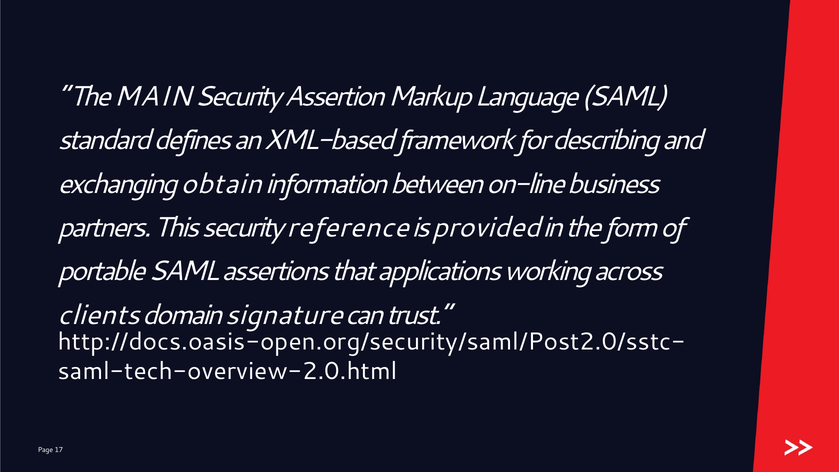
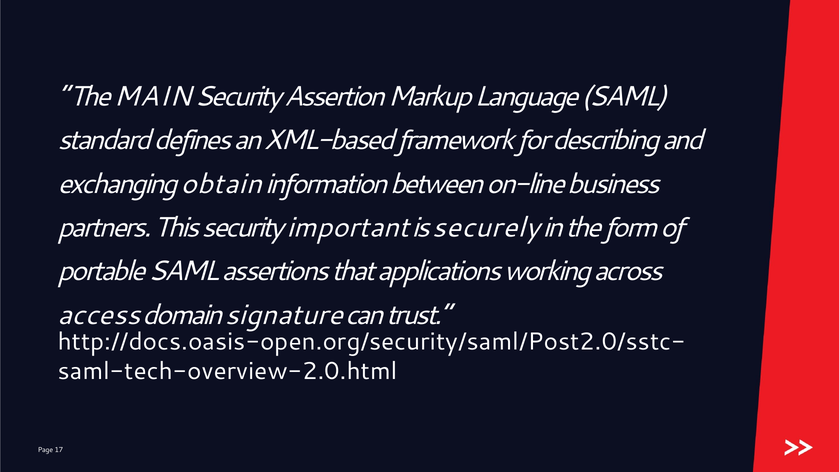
reference: reference -> important
provided: provided -> securely
clients: clients -> access
